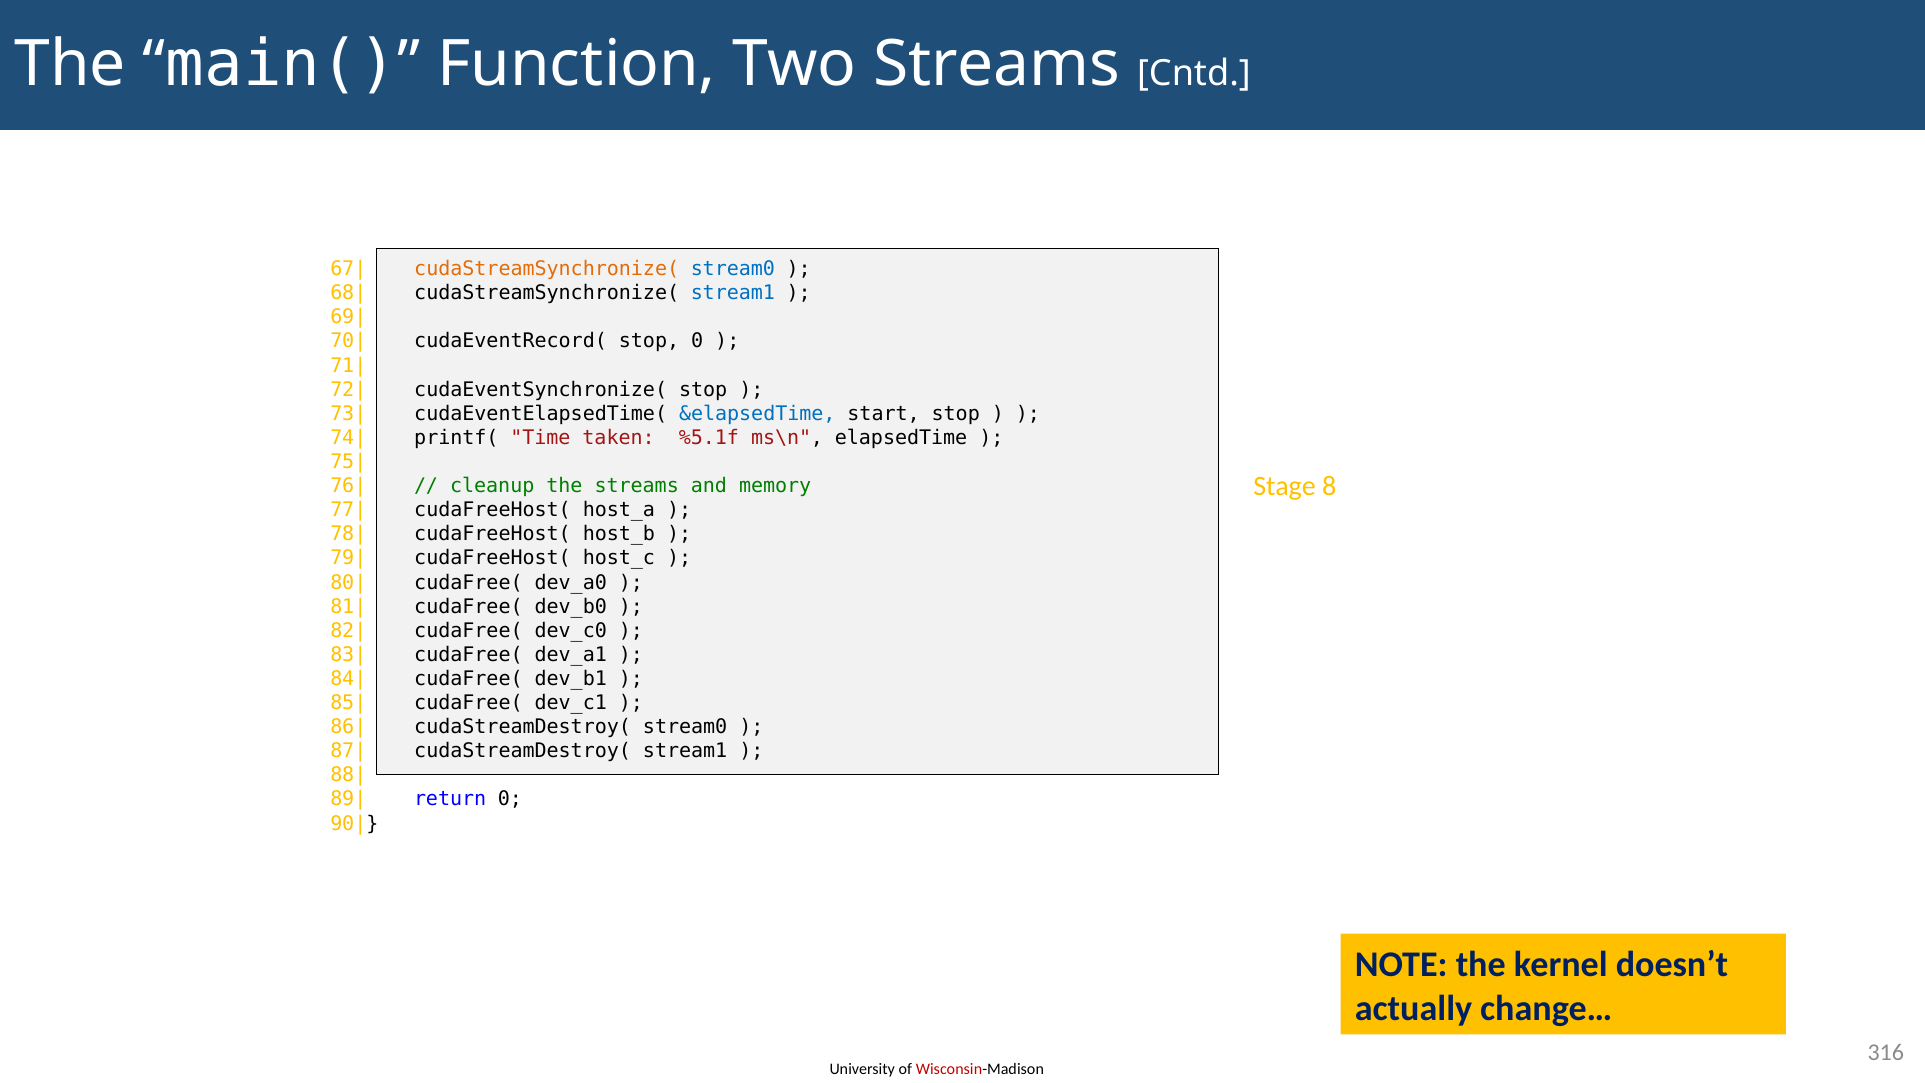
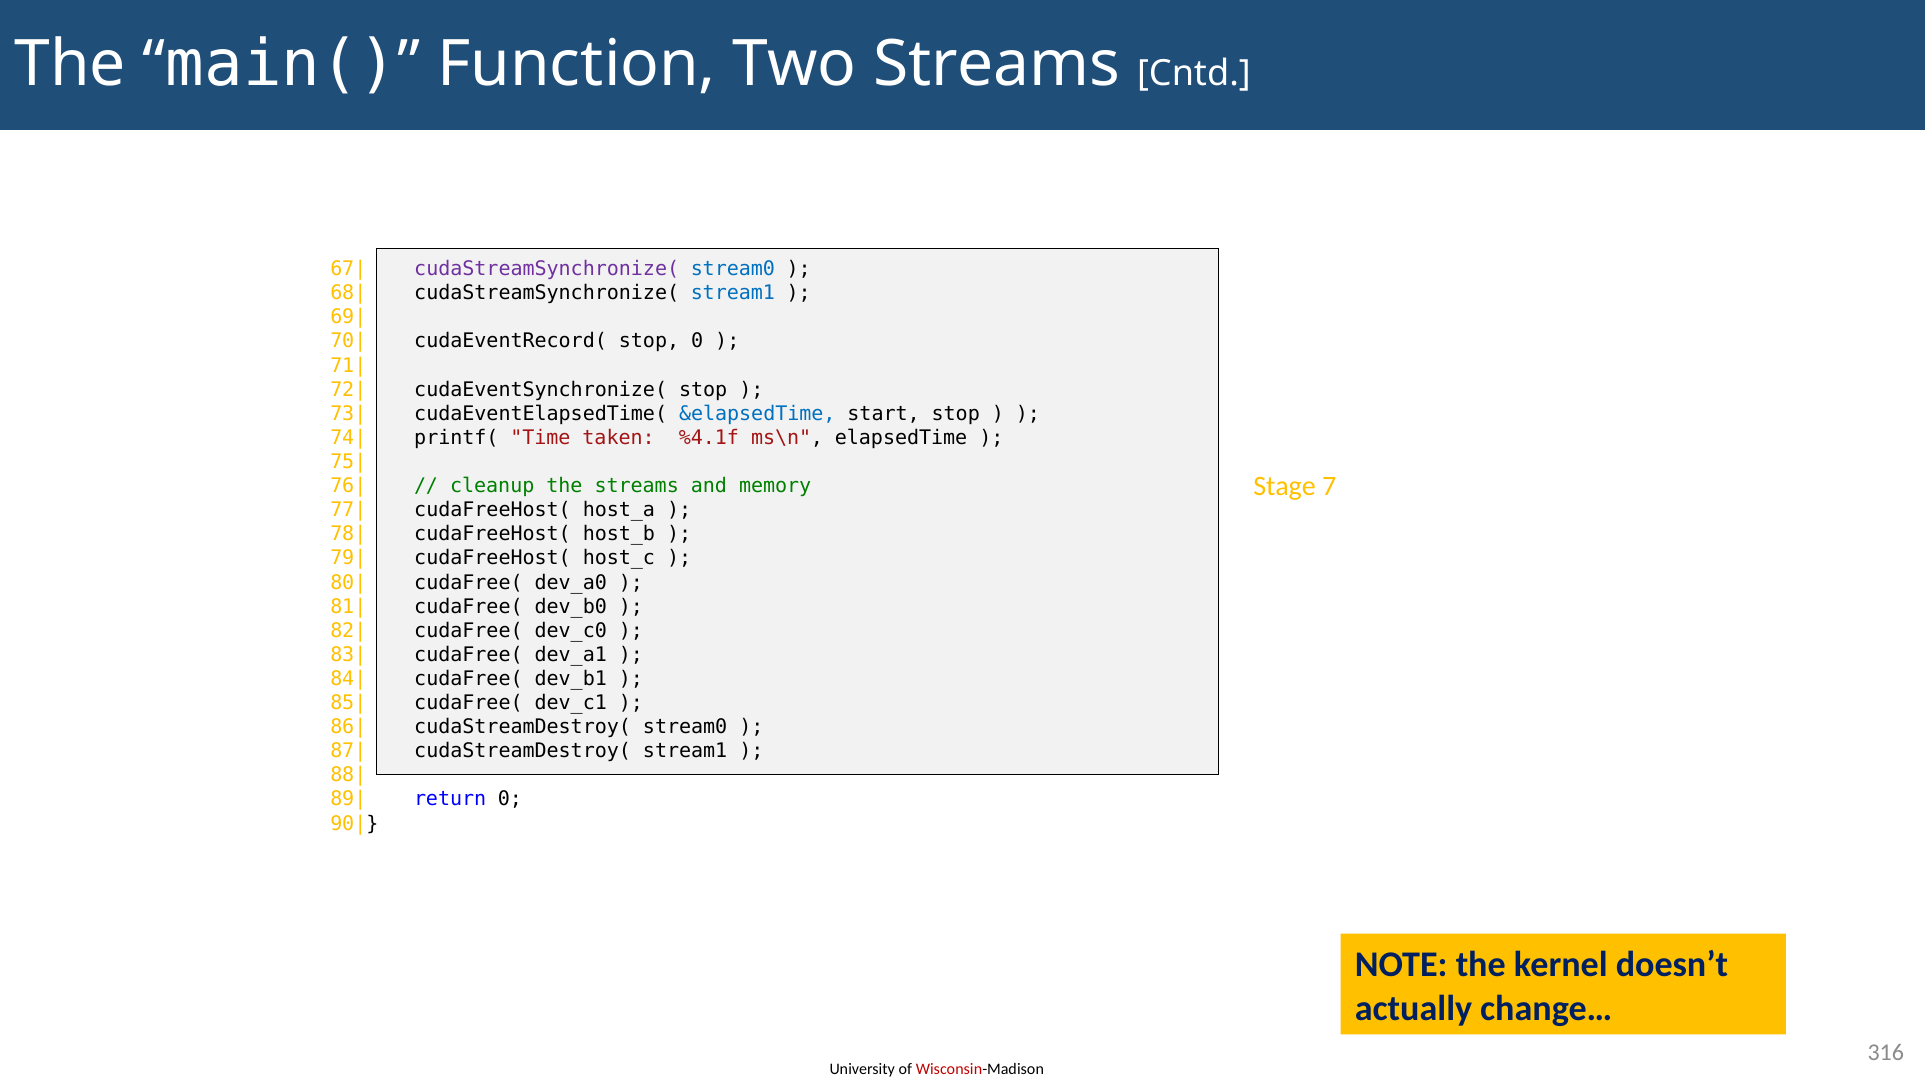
cudaStreamSynchronize( at (547, 269) colour: orange -> purple
%5.1f: %5.1f -> %4.1f
8: 8 -> 7
